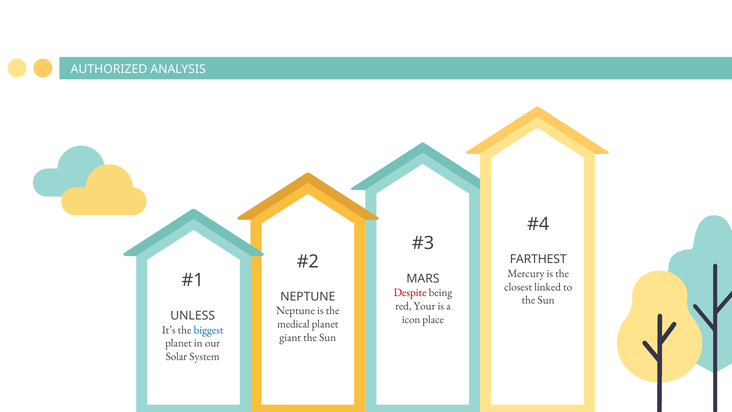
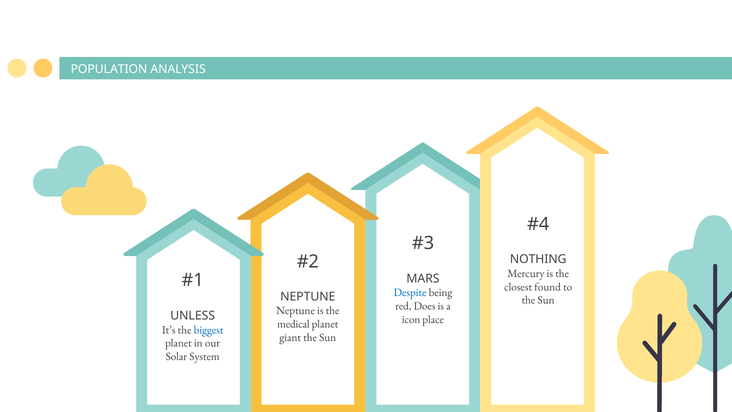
AUTHORIZED: AUTHORIZED -> POPULATION
FARTHEST: FARTHEST -> NOTHING
linked: linked -> found
Despite colour: red -> blue
Your: Your -> Does
